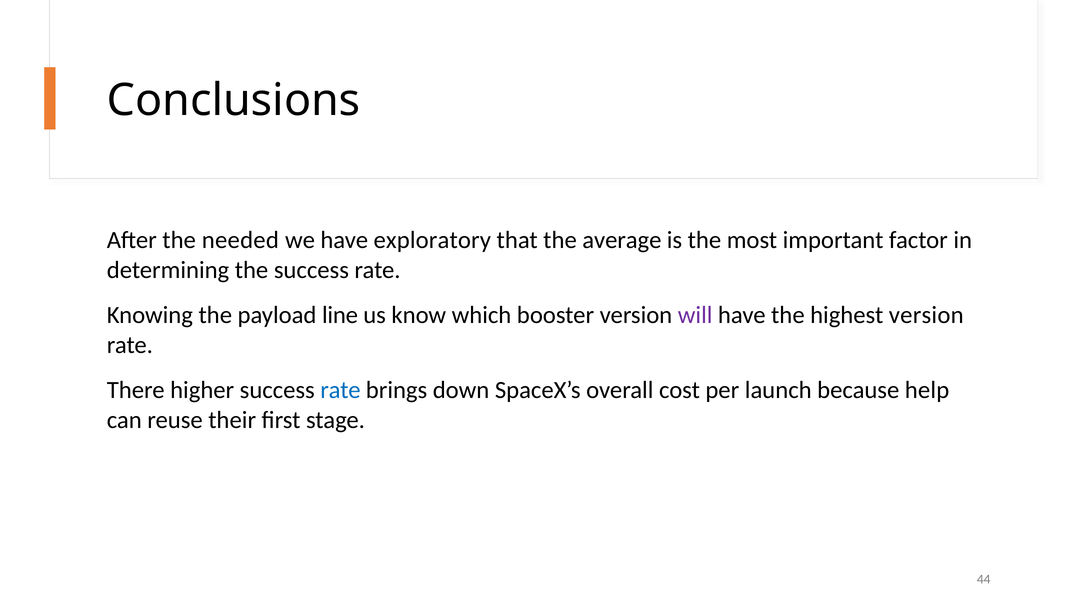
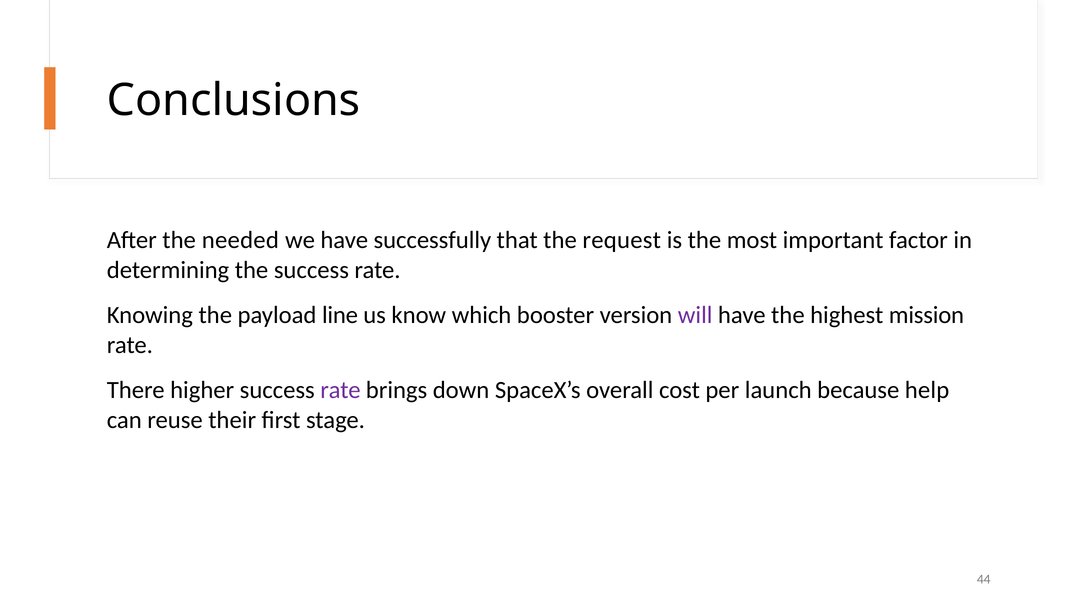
exploratory: exploratory -> successfully
average: average -> request
highest version: version -> mission
rate at (340, 390) colour: blue -> purple
